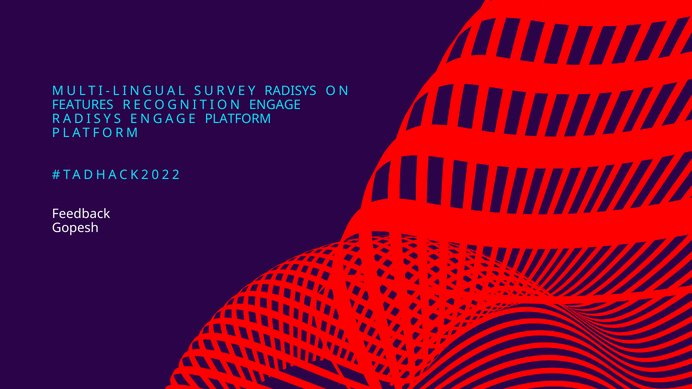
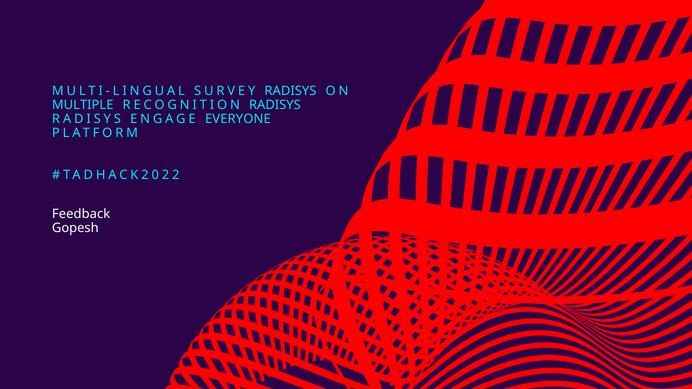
FEATURES: FEATURES -> MULTIPLE
RECOGNITION ENGAGE: ENGAGE -> RADISYS
ENGAGE PLATFORM: PLATFORM -> EVERYONE
